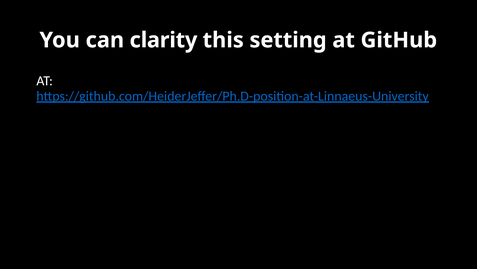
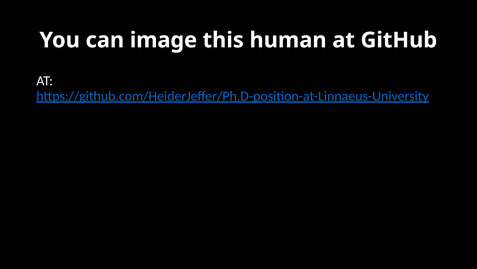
clarity: clarity -> image
setting: setting -> human
